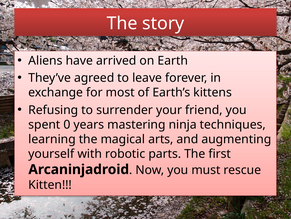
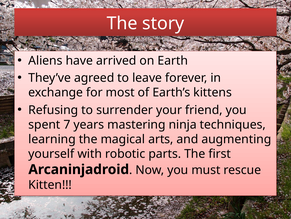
0: 0 -> 7
